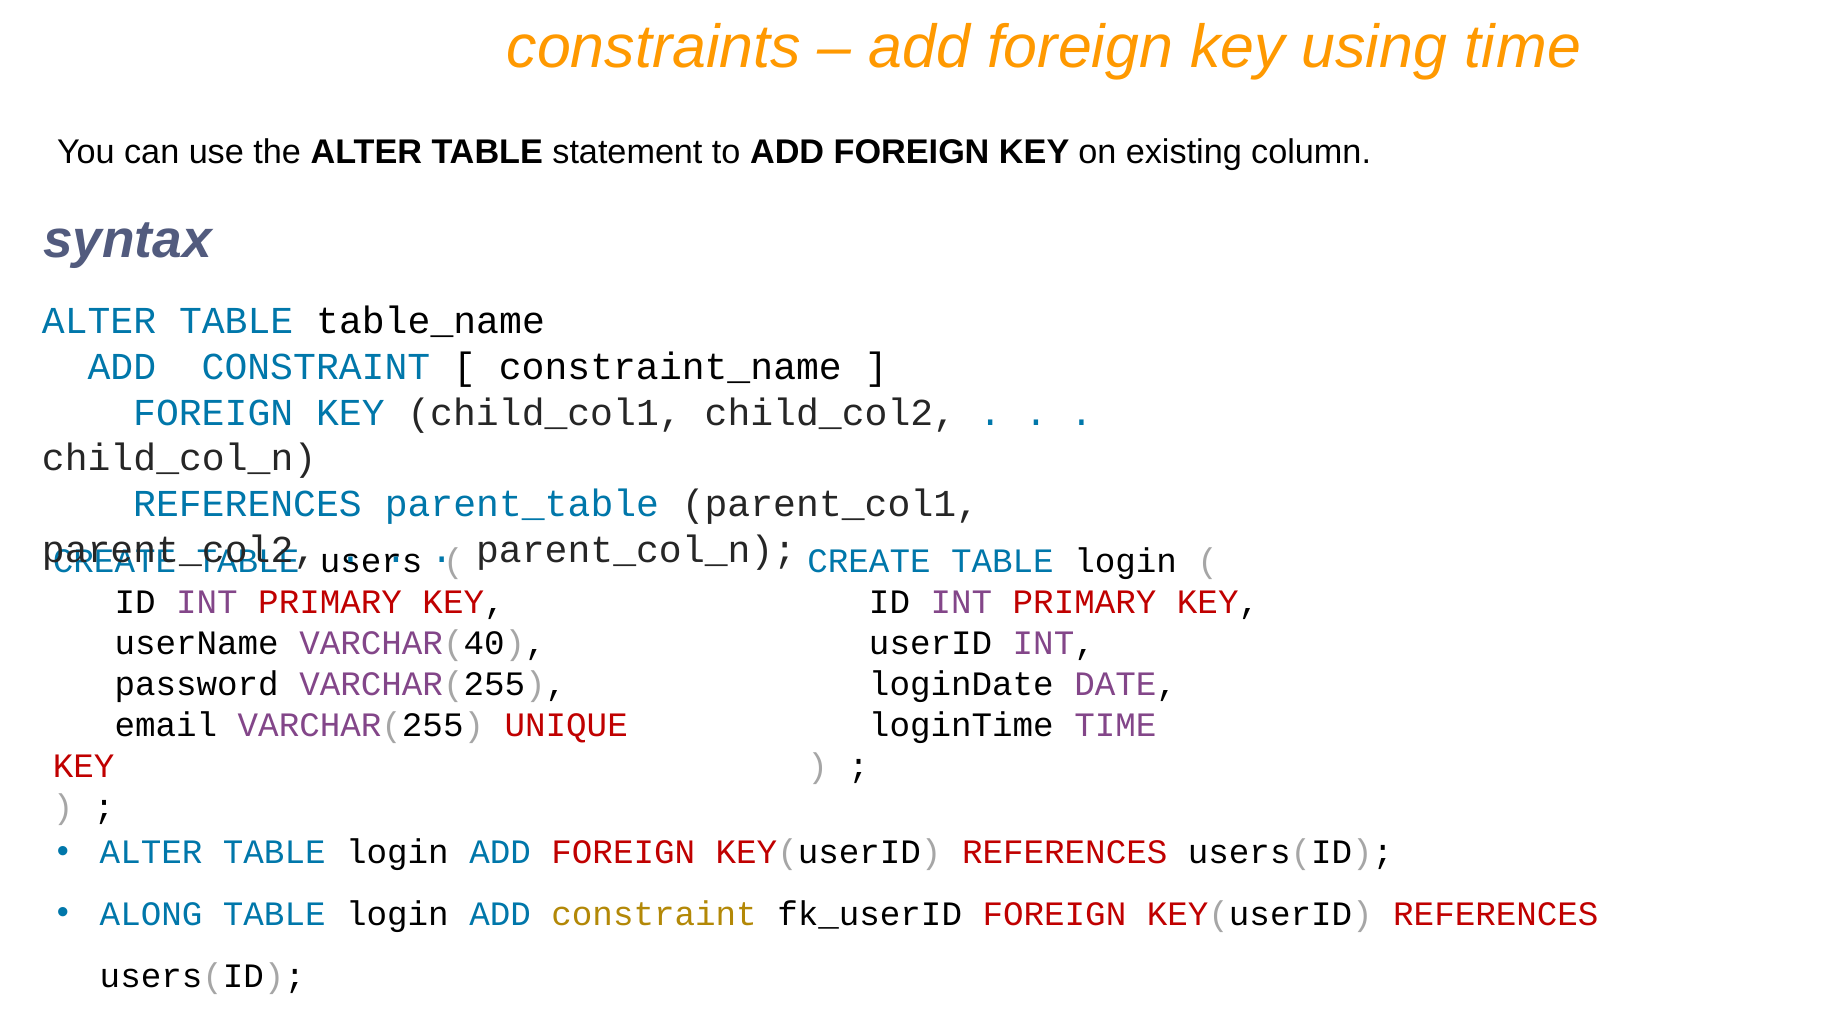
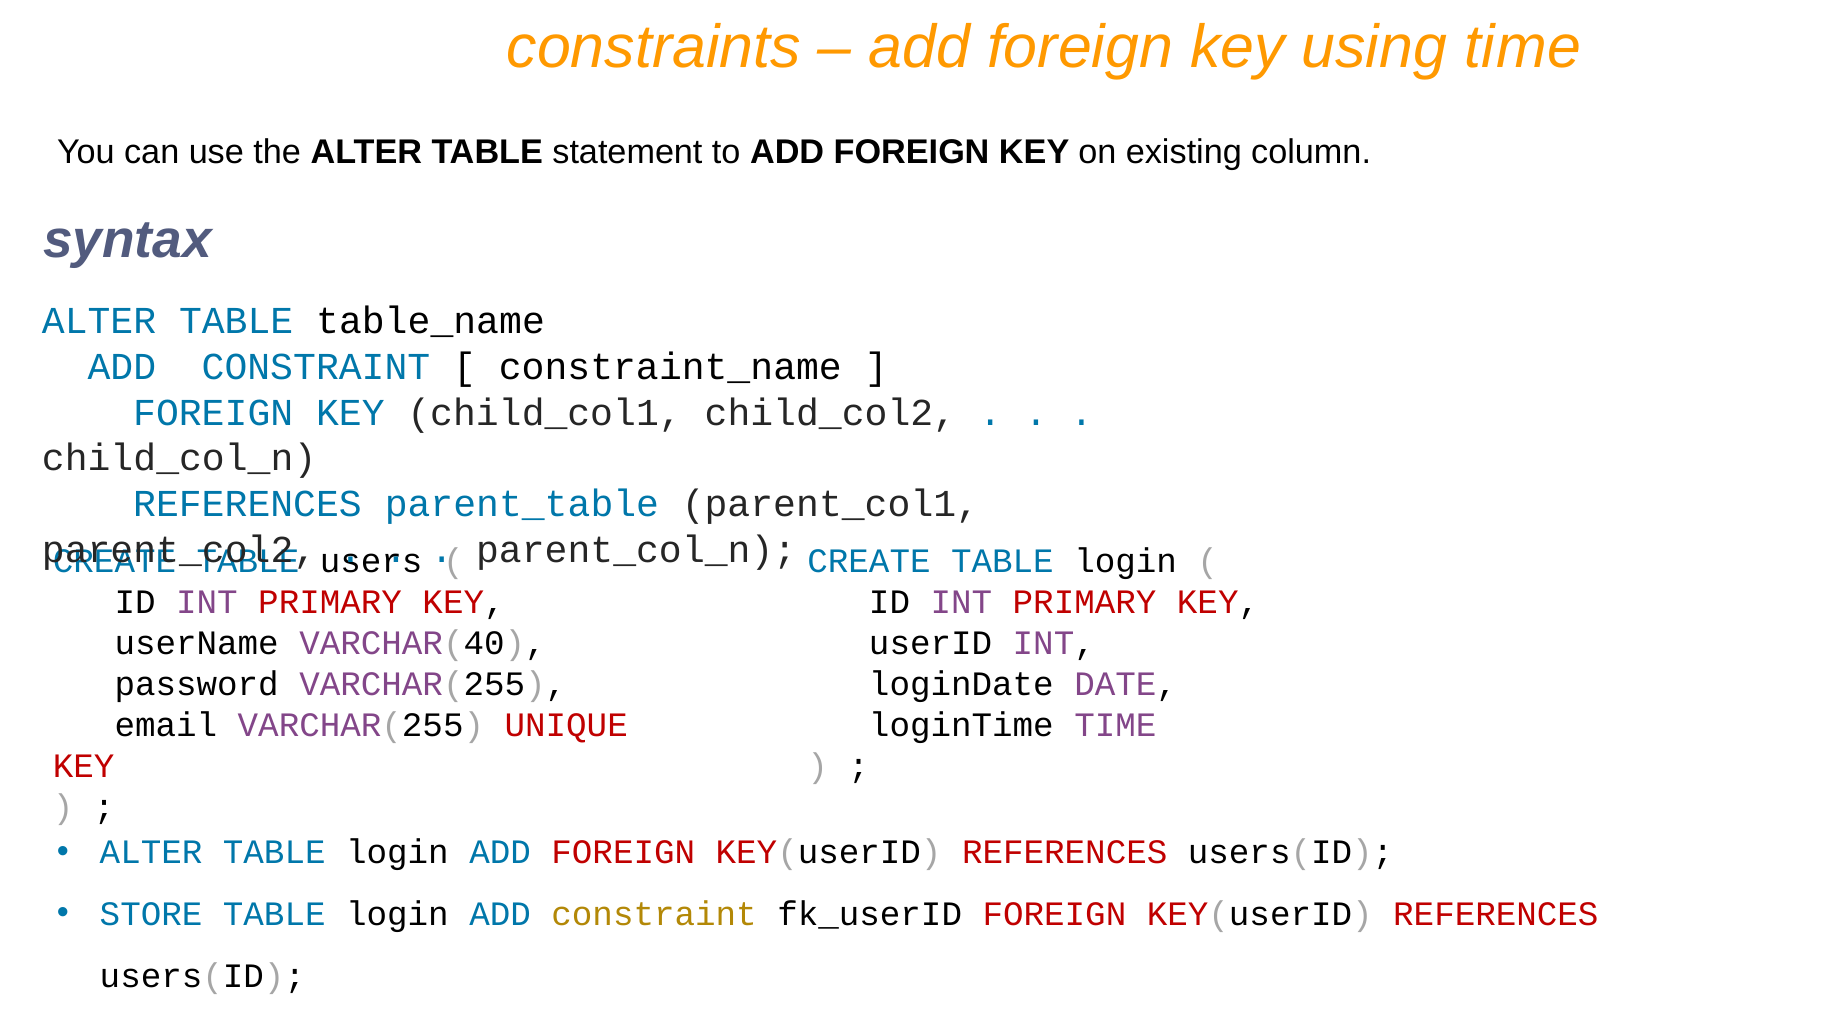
ALONG: ALONG -> STORE
